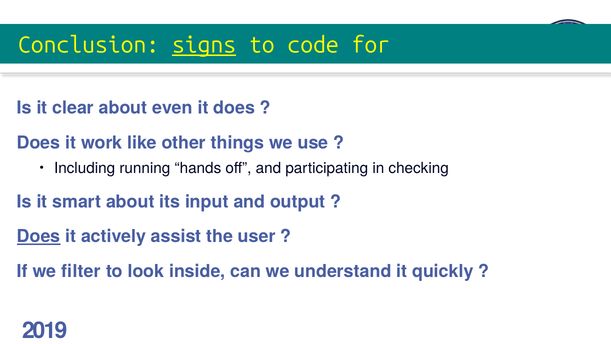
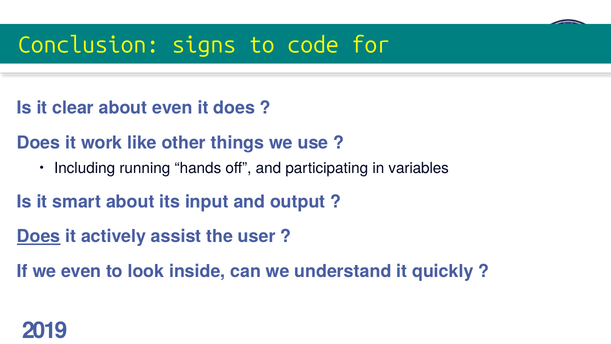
signs underline: present -> none
checking: checking -> variables
we filter: filter -> even
